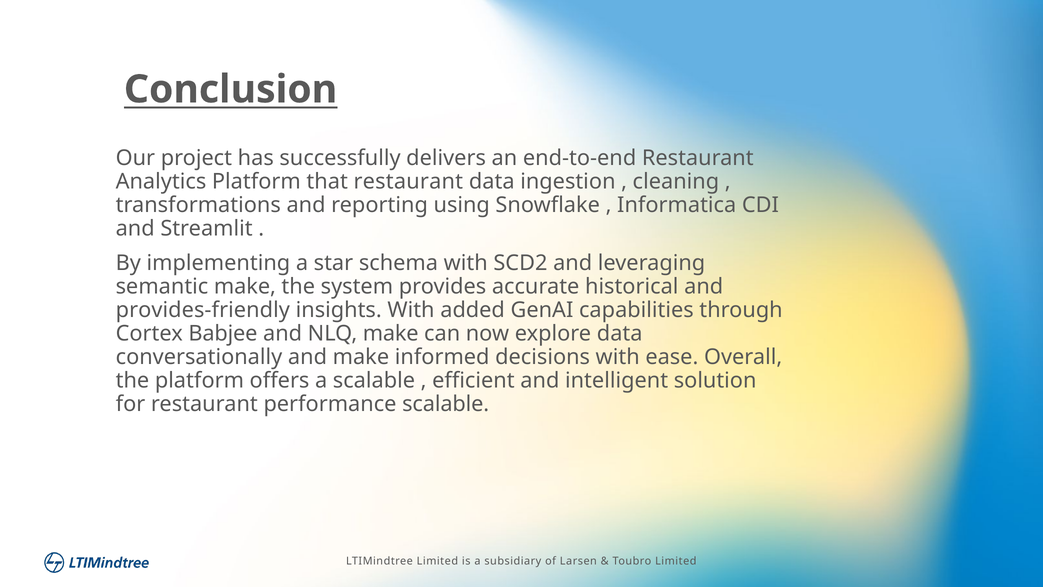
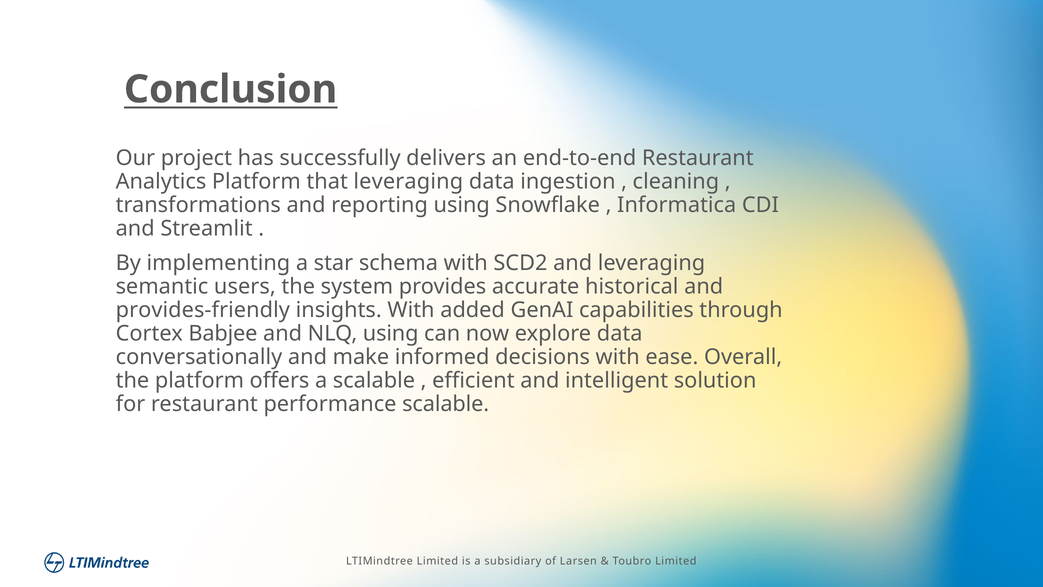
that restaurant: restaurant -> leveraging
semantic make: make -> users
NLQ make: make -> using
